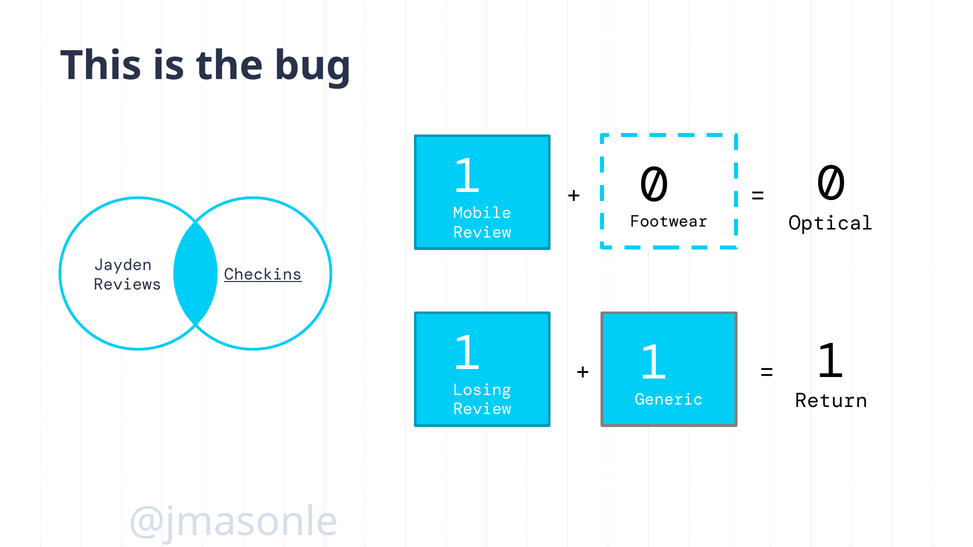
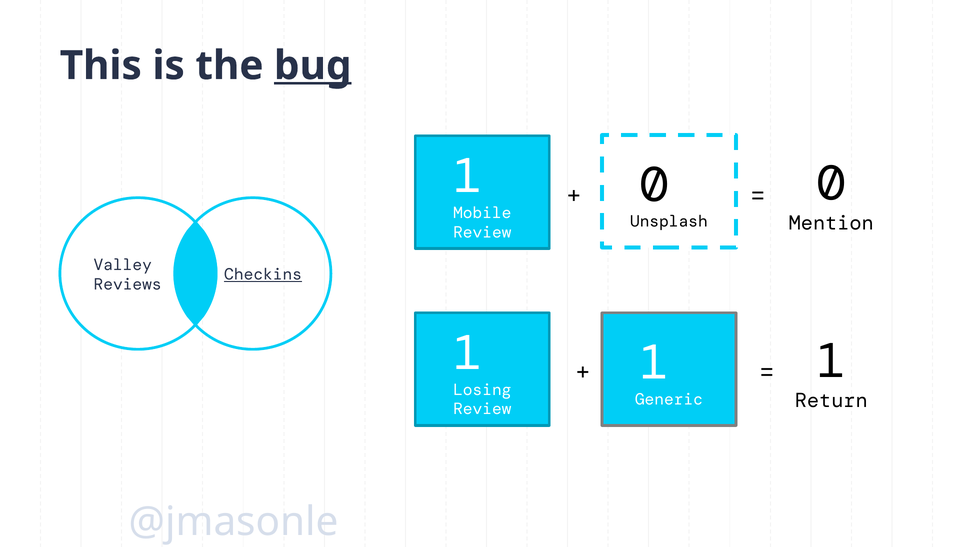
bug underline: none -> present
Footwear: Footwear -> Unsplash
Optical: Optical -> Mention
Jayden: Jayden -> Valley
